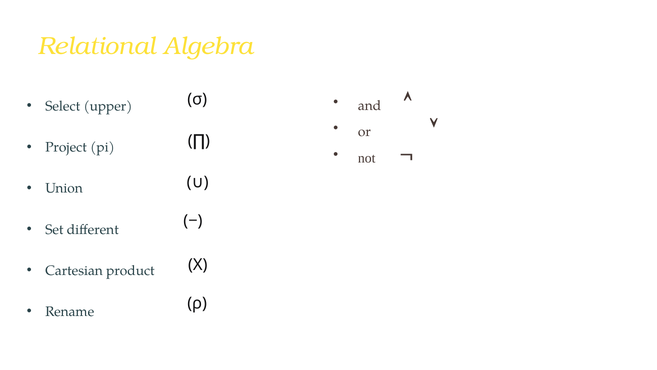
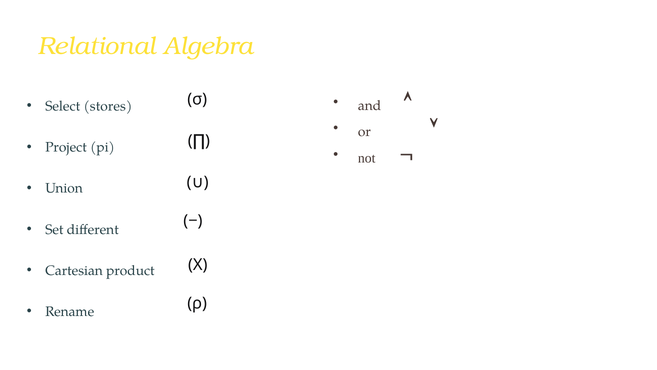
upper: upper -> stores
